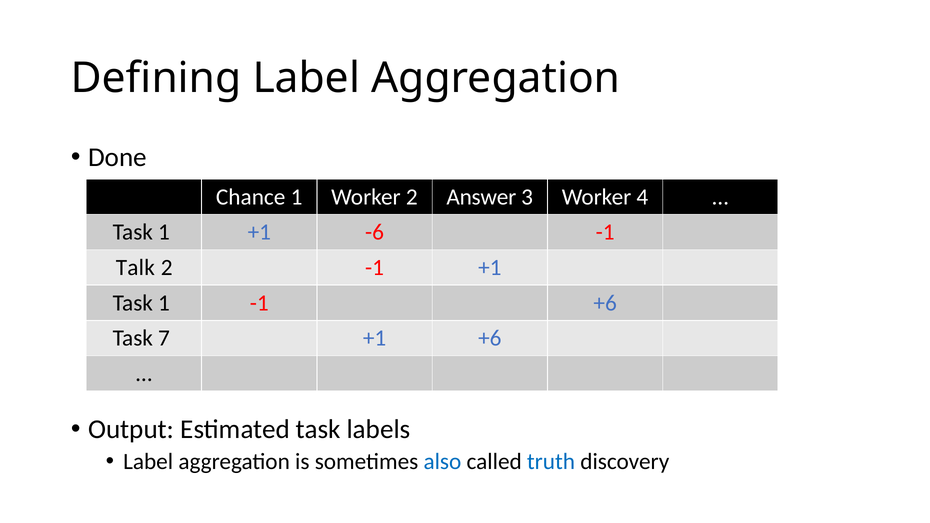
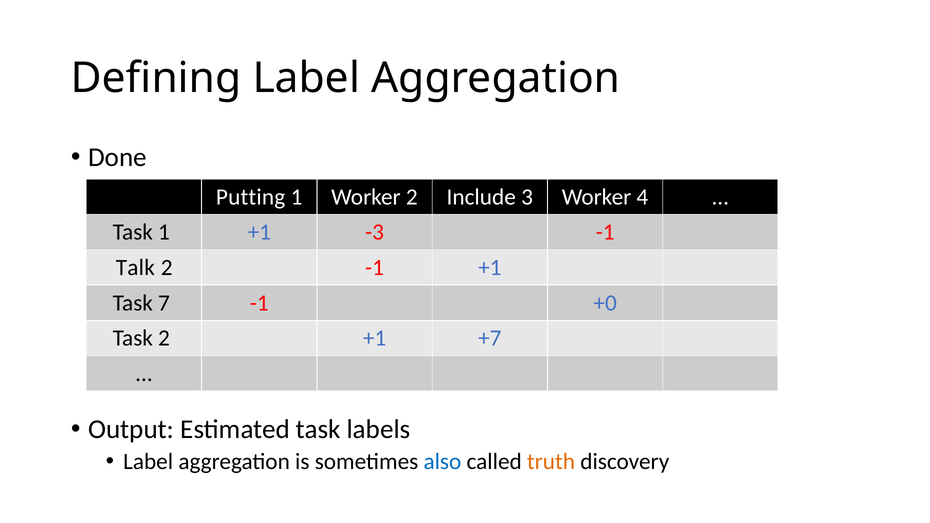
Chance: Chance -> Putting
Answer: Answer -> Include
-6: -6 -> -3
1 at (164, 303): 1 -> 7
-1 +6: +6 -> +0
Task 7: 7 -> 2
+1 +6: +6 -> +7
truth colour: blue -> orange
